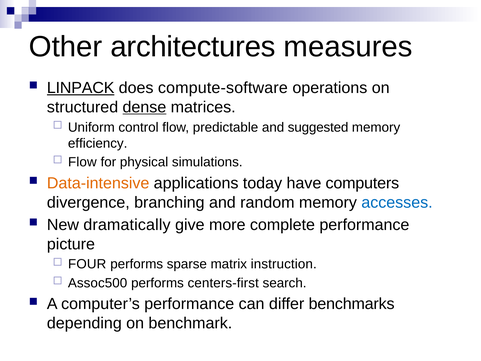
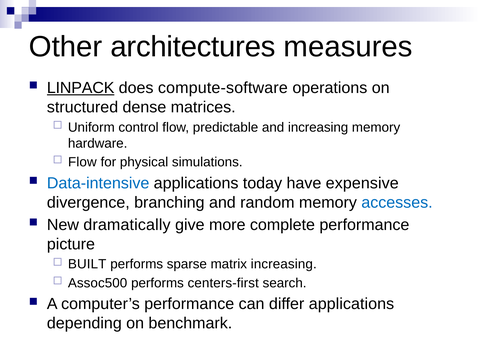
dense underline: present -> none
and suggested: suggested -> increasing
efficiency: efficiency -> hardware
Data-intensive colour: orange -> blue
computers: computers -> expensive
FOUR: FOUR -> BUILT
matrix instruction: instruction -> increasing
differ benchmarks: benchmarks -> applications
